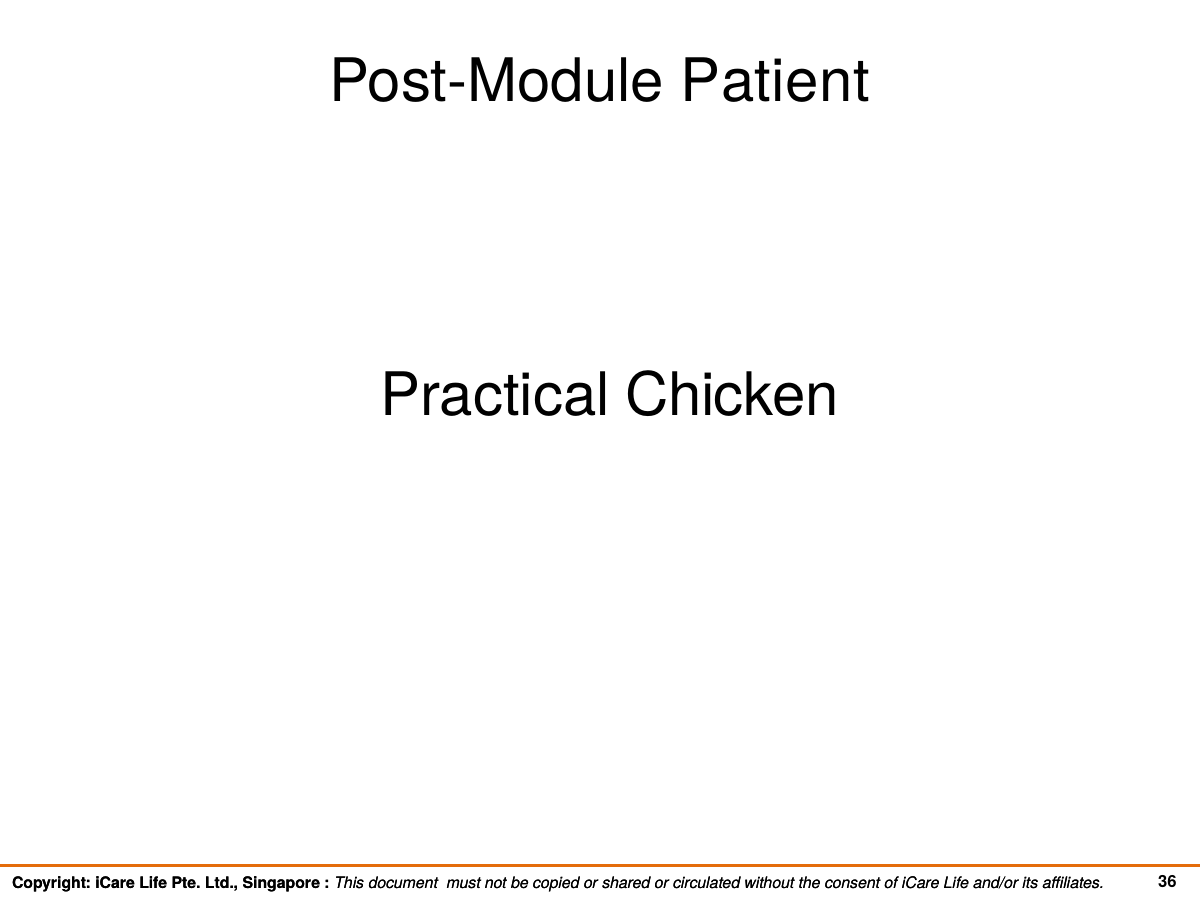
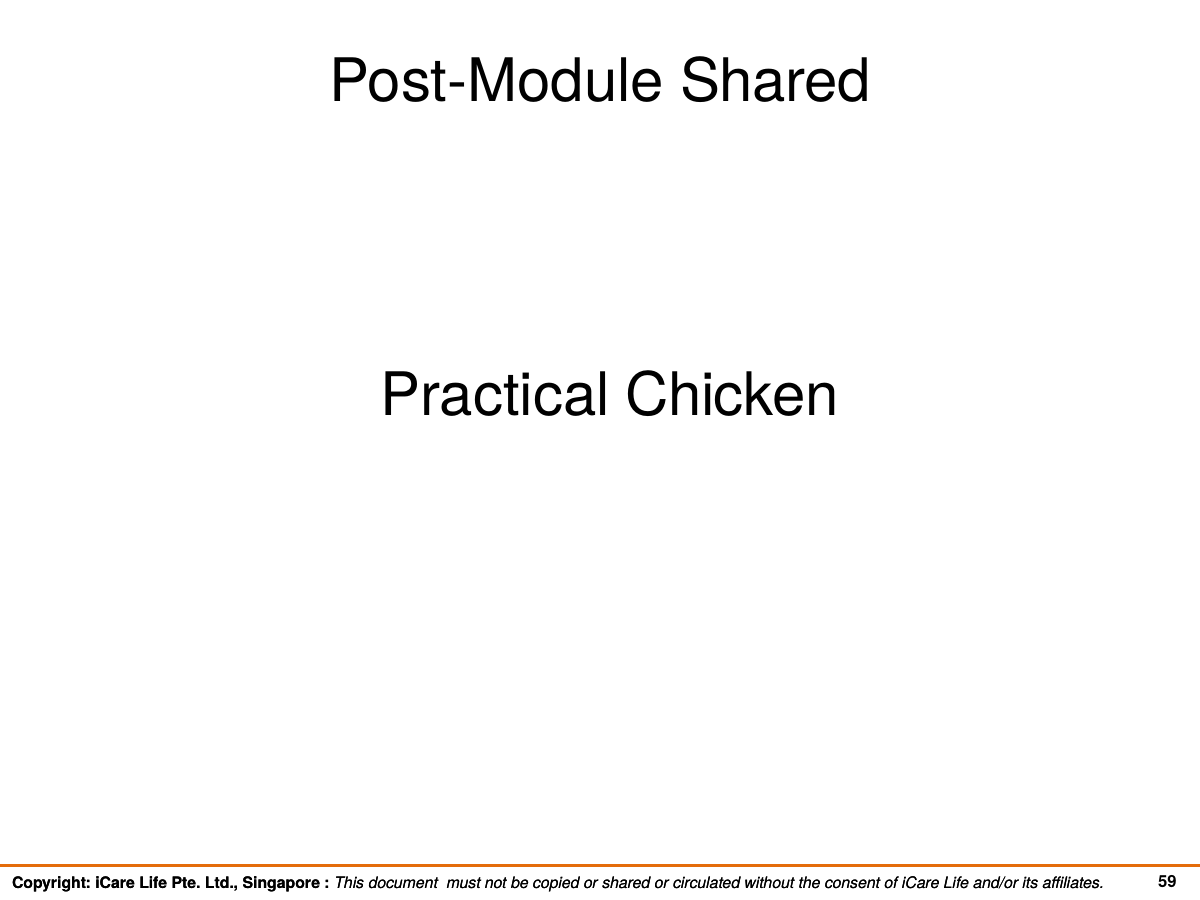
Post-Module Patient: Patient -> Shared
36: 36 -> 59
